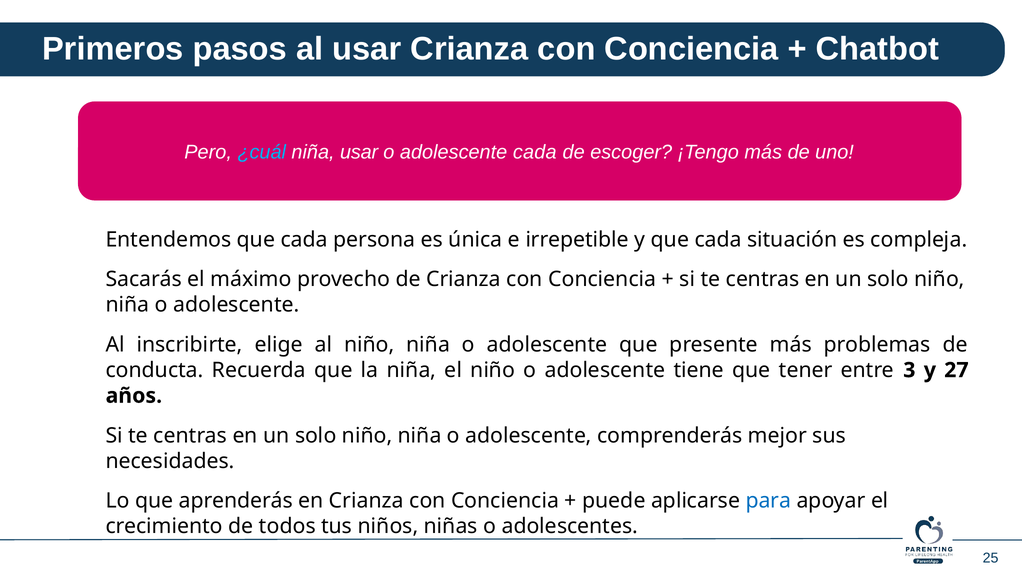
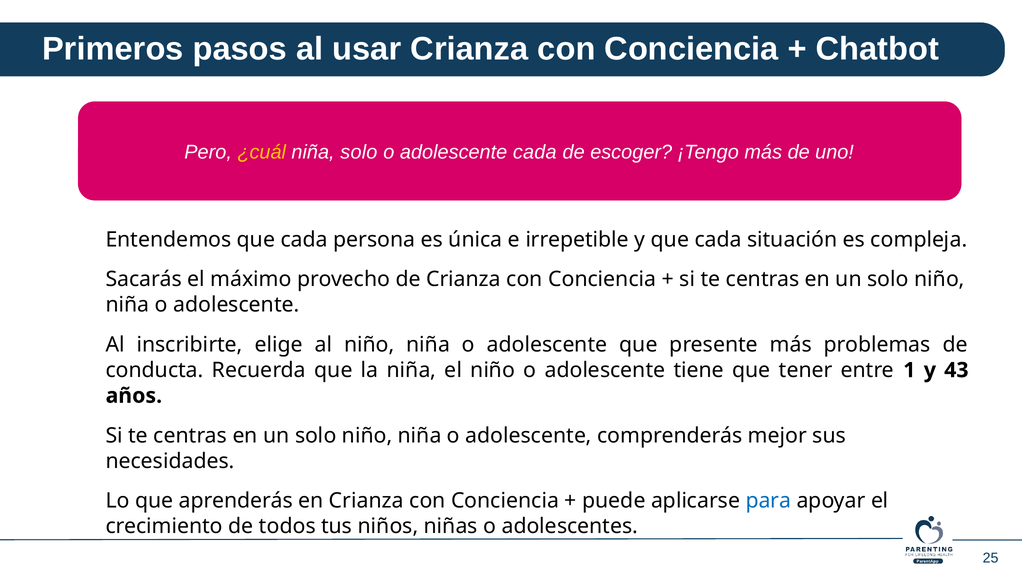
¿cuál colour: light blue -> yellow
niña usar: usar -> solo
3: 3 -> 1
27: 27 -> 43
